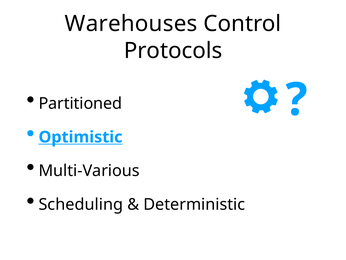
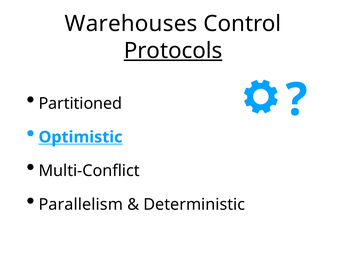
Protocols underline: none -> present
Multi-Various: Multi-Various -> Multi-Conflict
Scheduling: Scheduling -> Parallelism
